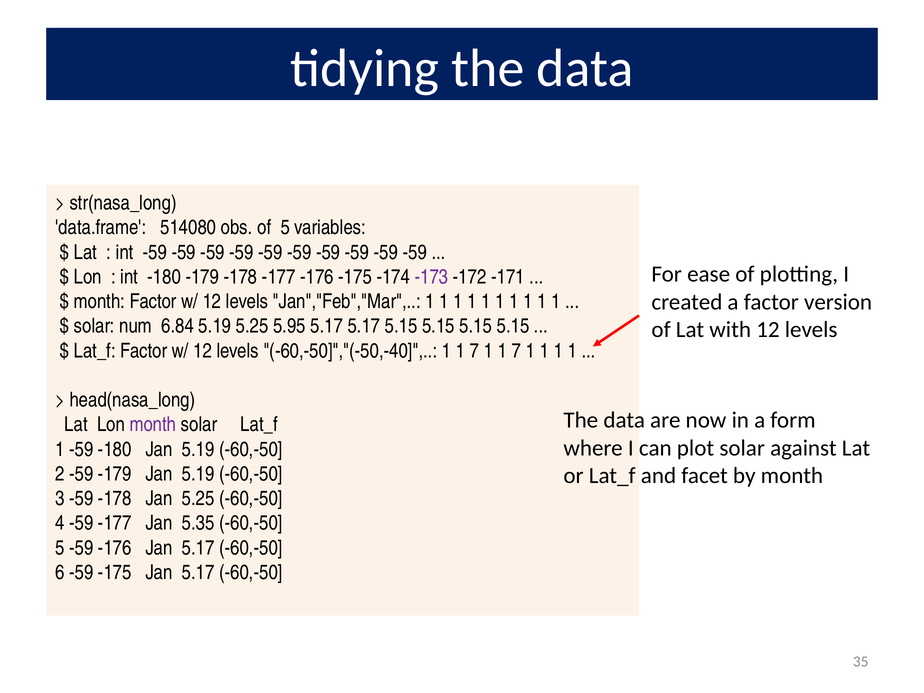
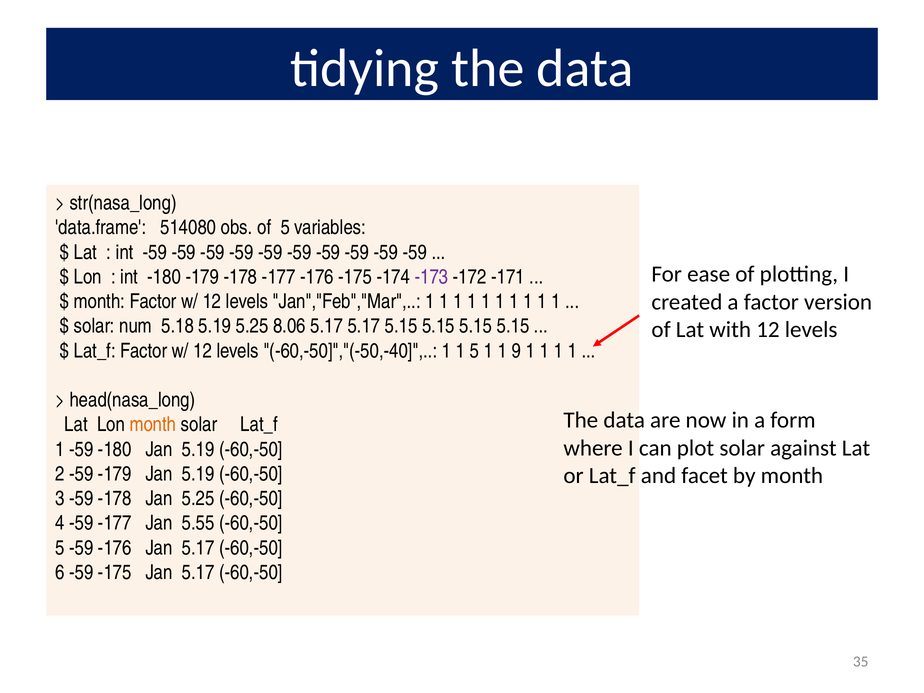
6.84: 6.84 -> 5.18
5.95: 5.95 -> 8.06
-60,-50]","(-50,-40 1 1 7: 7 -> 5
7 at (516, 351): 7 -> 9
month at (153, 425) colour: purple -> orange
5.35: 5.35 -> 5.55
